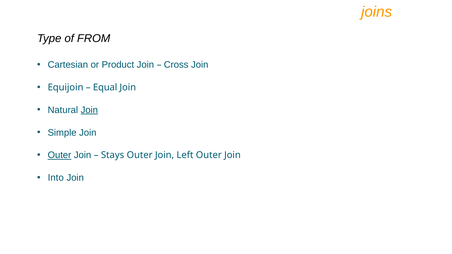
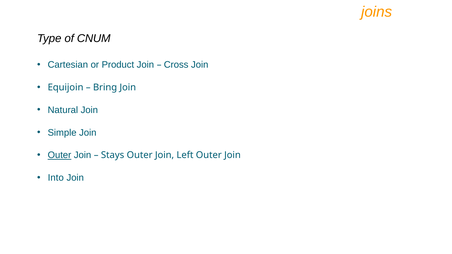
FROM: FROM -> CNUM
Equal: Equal -> Bring
Join at (89, 110) underline: present -> none
